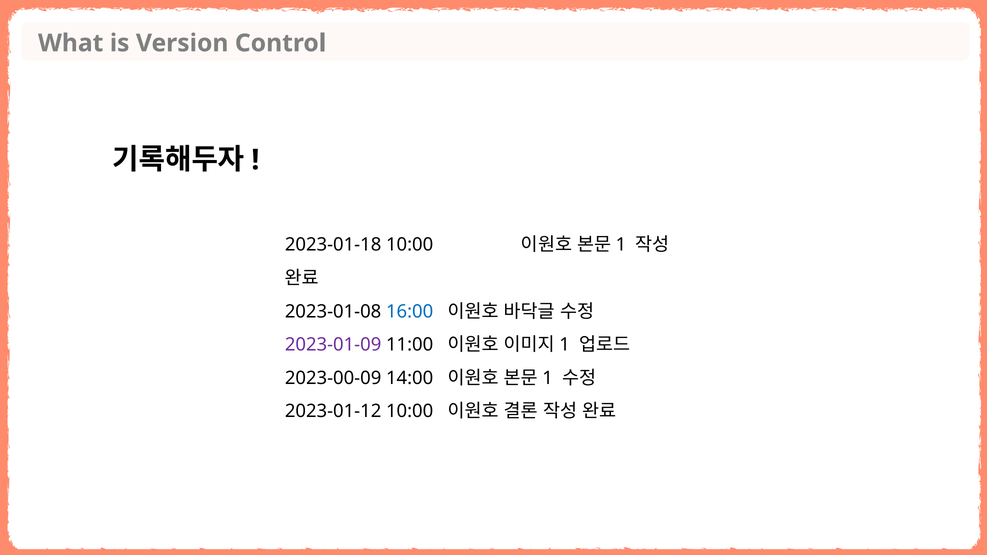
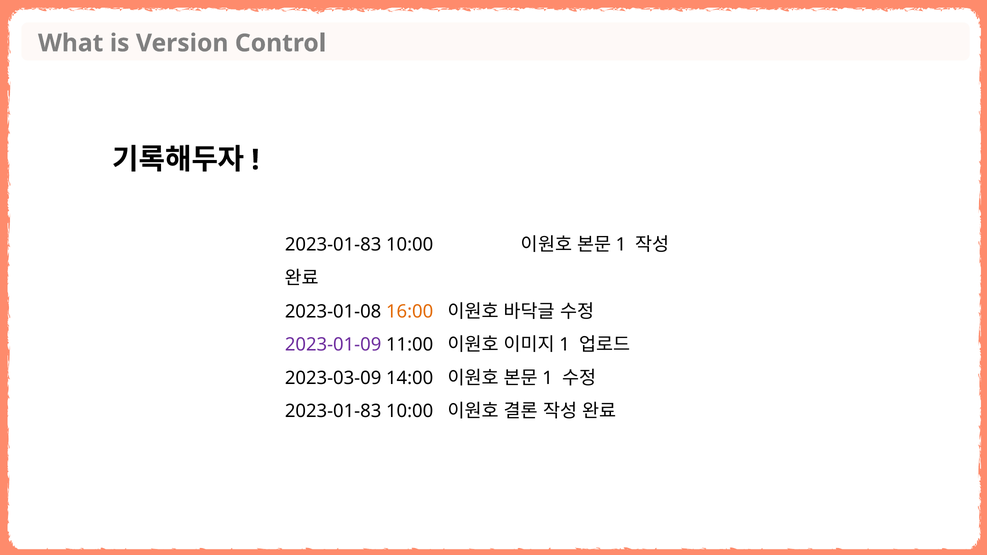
2023-01-18 at (333, 245): 2023-01-18 -> 2023-01-83
16:00 colour: blue -> orange
2023-00-09: 2023-00-09 -> 2023-03-09
2023-01-12 at (333, 411): 2023-01-12 -> 2023-01-83
